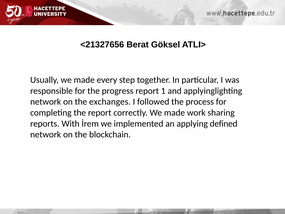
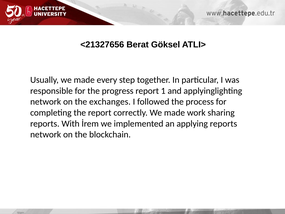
applying defined: defined -> reports
